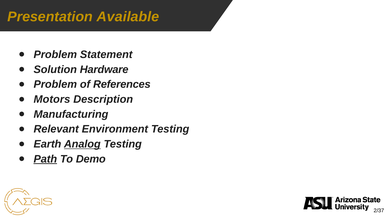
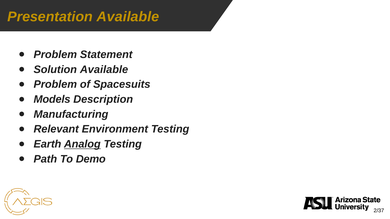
Solution Hardware: Hardware -> Available
References: References -> Spacesuits
Motors: Motors -> Models
Path underline: present -> none
